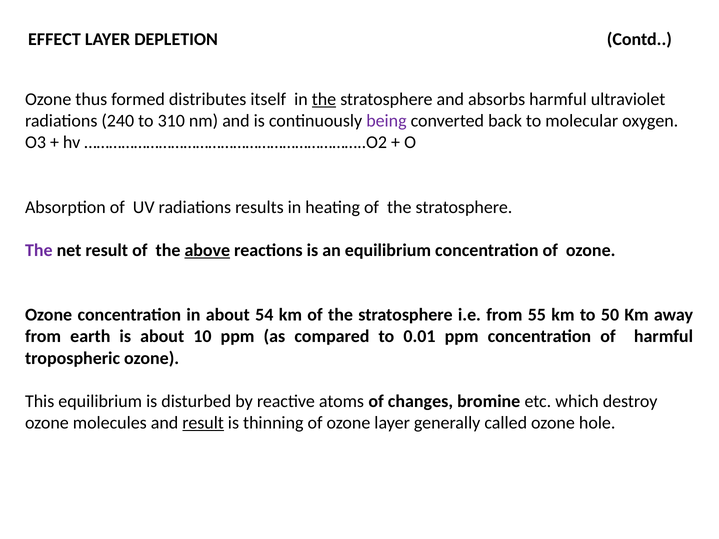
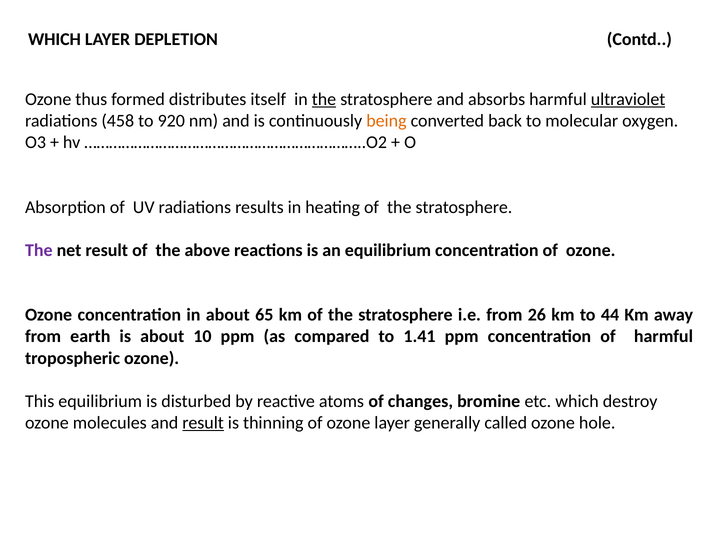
EFFECT at (54, 40): EFFECT -> WHICH
ultraviolet underline: none -> present
240: 240 -> 458
310: 310 -> 920
being colour: purple -> orange
above underline: present -> none
54: 54 -> 65
55: 55 -> 26
50: 50 -> 44
0.01: 0.01 -> 1.41
